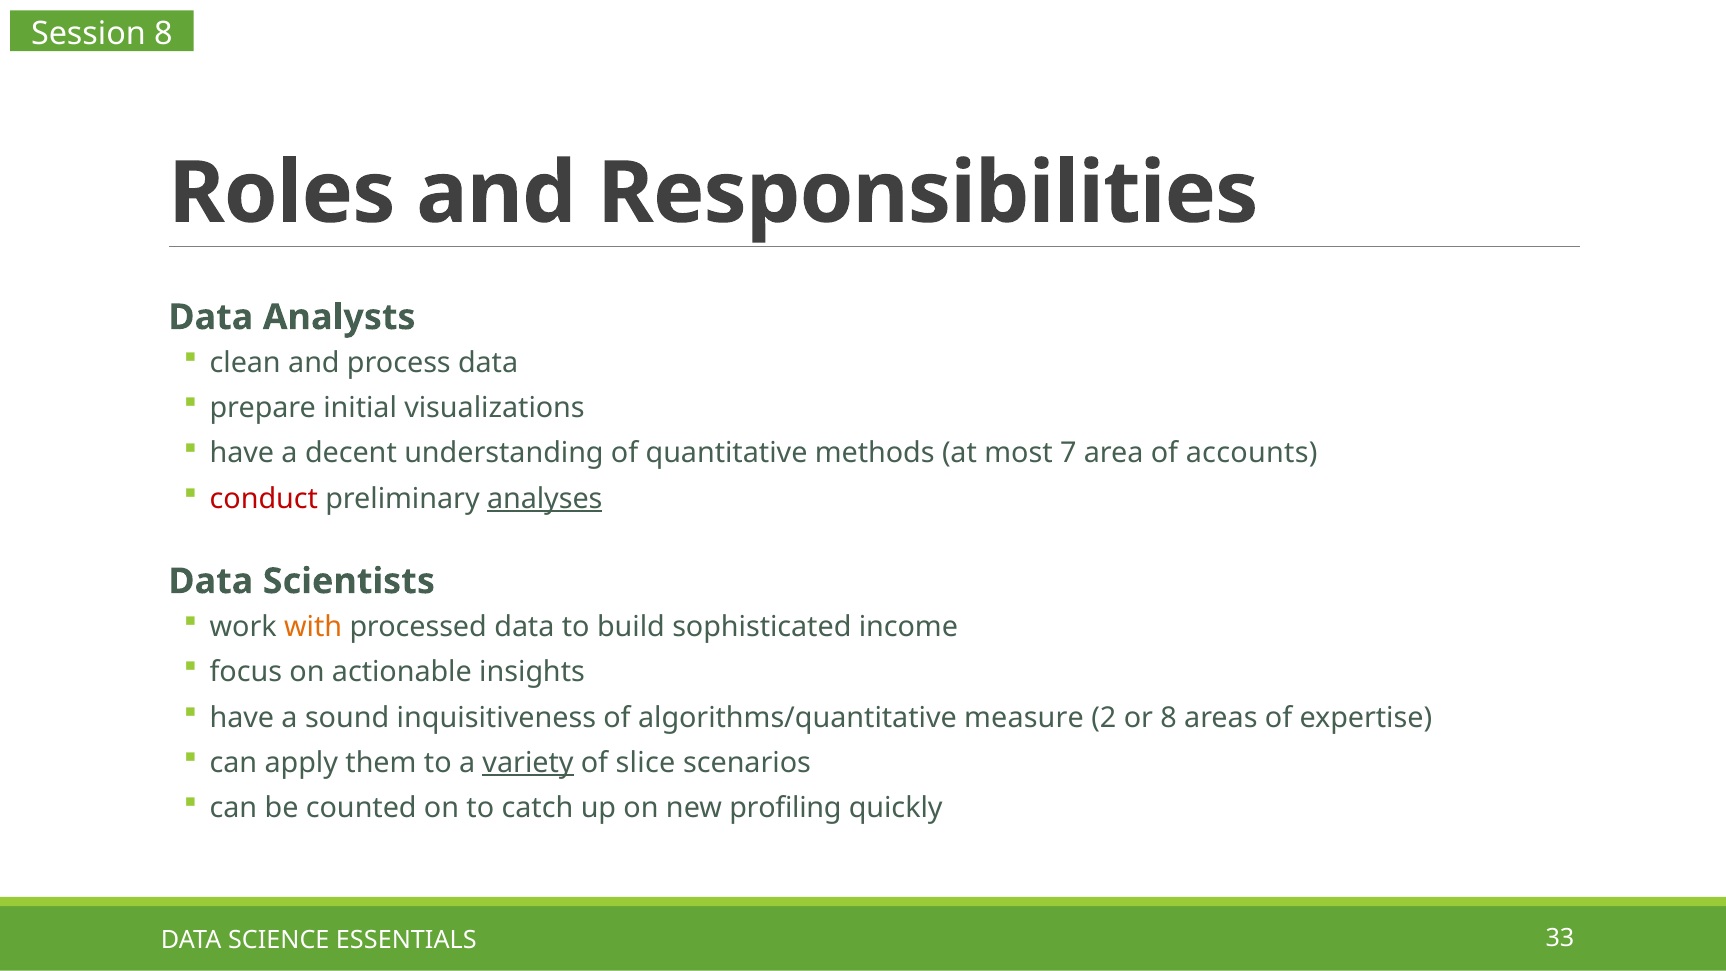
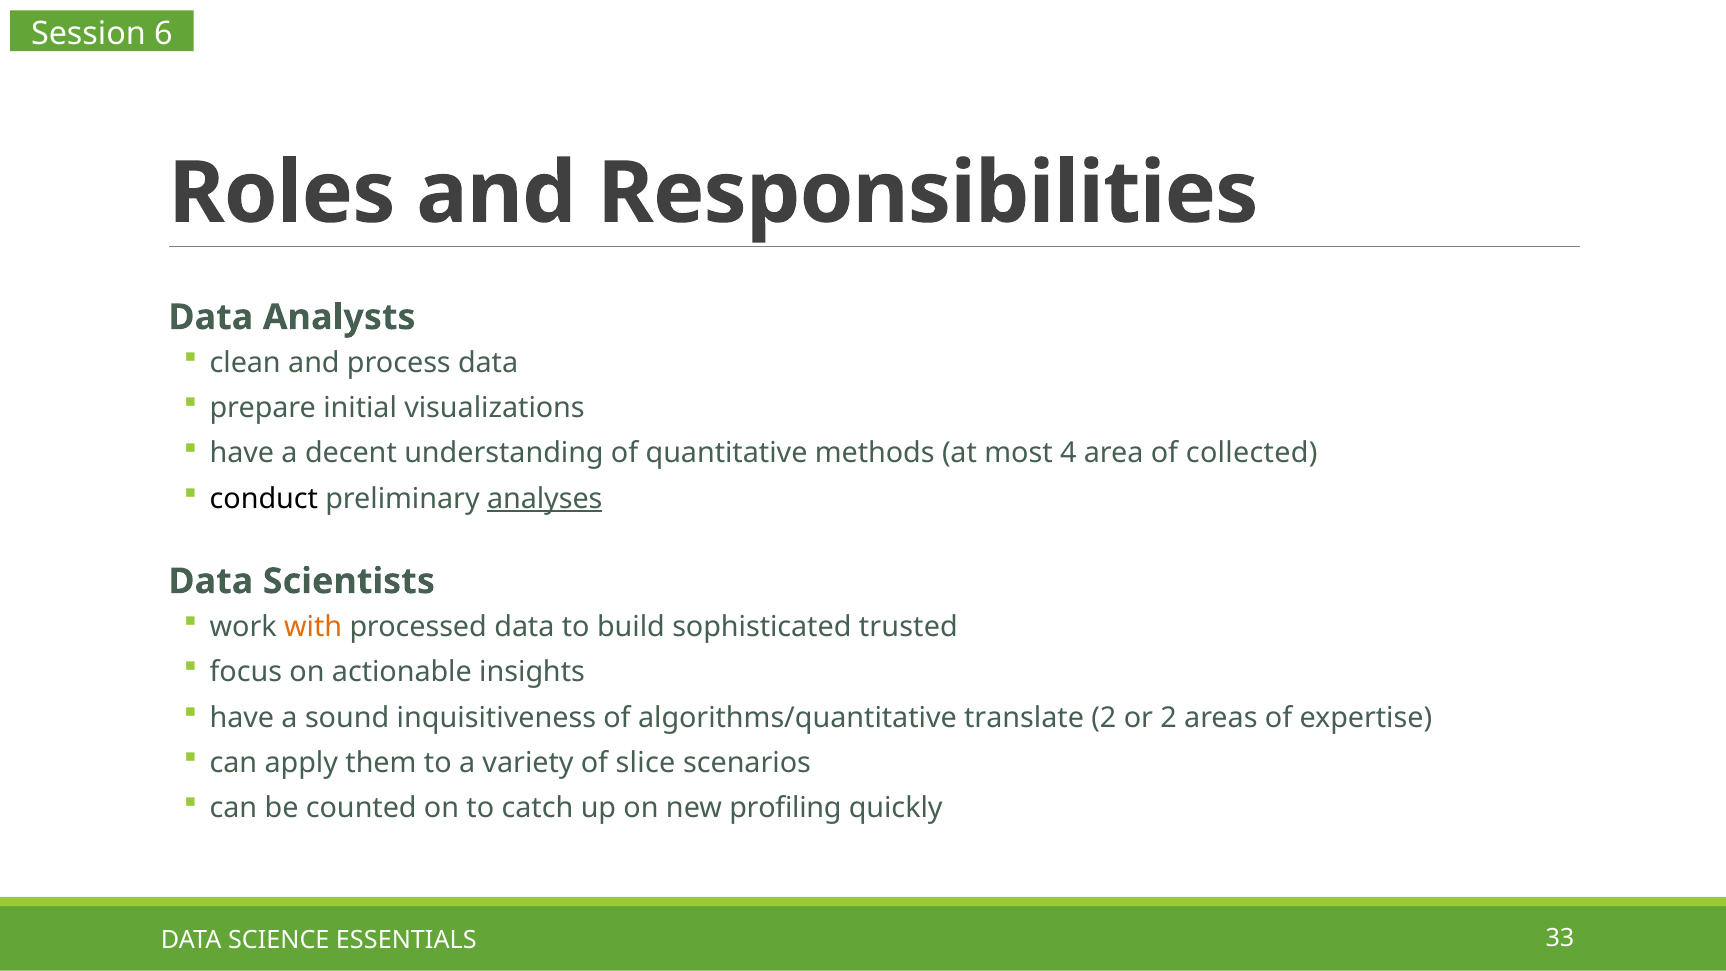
Session 8: 8 -> 6
7: 7 -> 4
accounts: accounts -> collected
conduct colour: red -> black
income: income -> trusted
measure: measure -> translate
or 8: 8 -> 2
variety underline: present -> none
